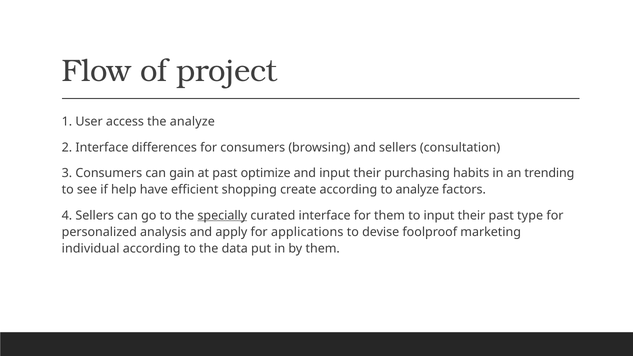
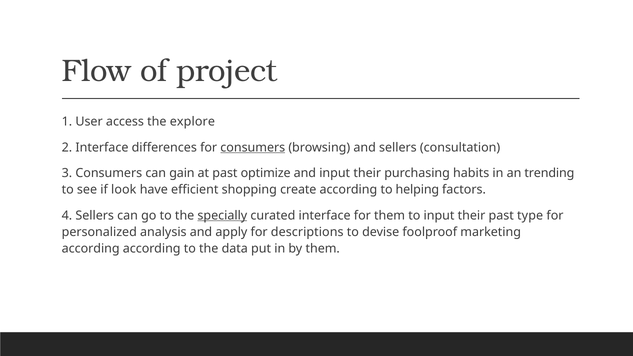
the analyze: analyze -> explore
consumers at (253, 147) underline: none -> present
help: help -> look
to analyze: analyze -> helping
applications: applications -> descriptions
individual at (91, 249): individual -> according
